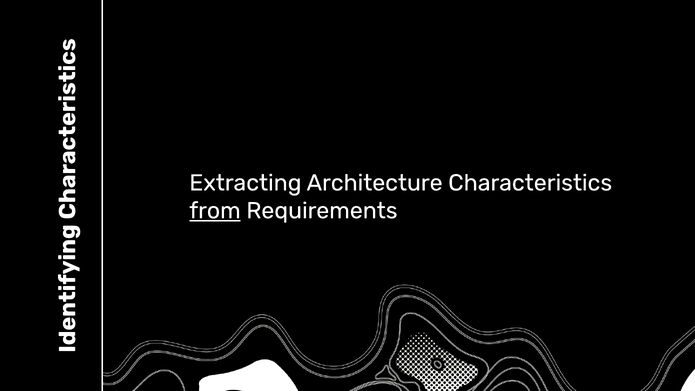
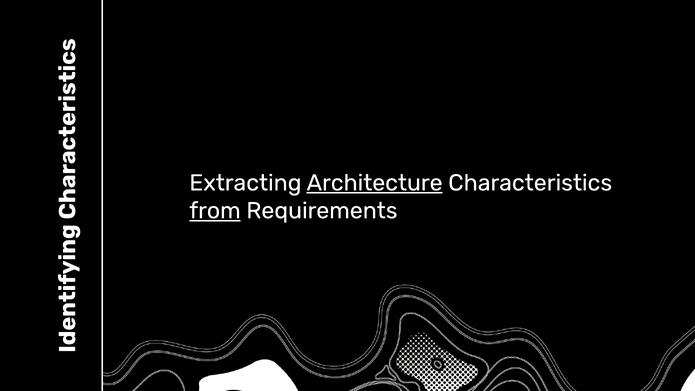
Architecture underline: none -> present
